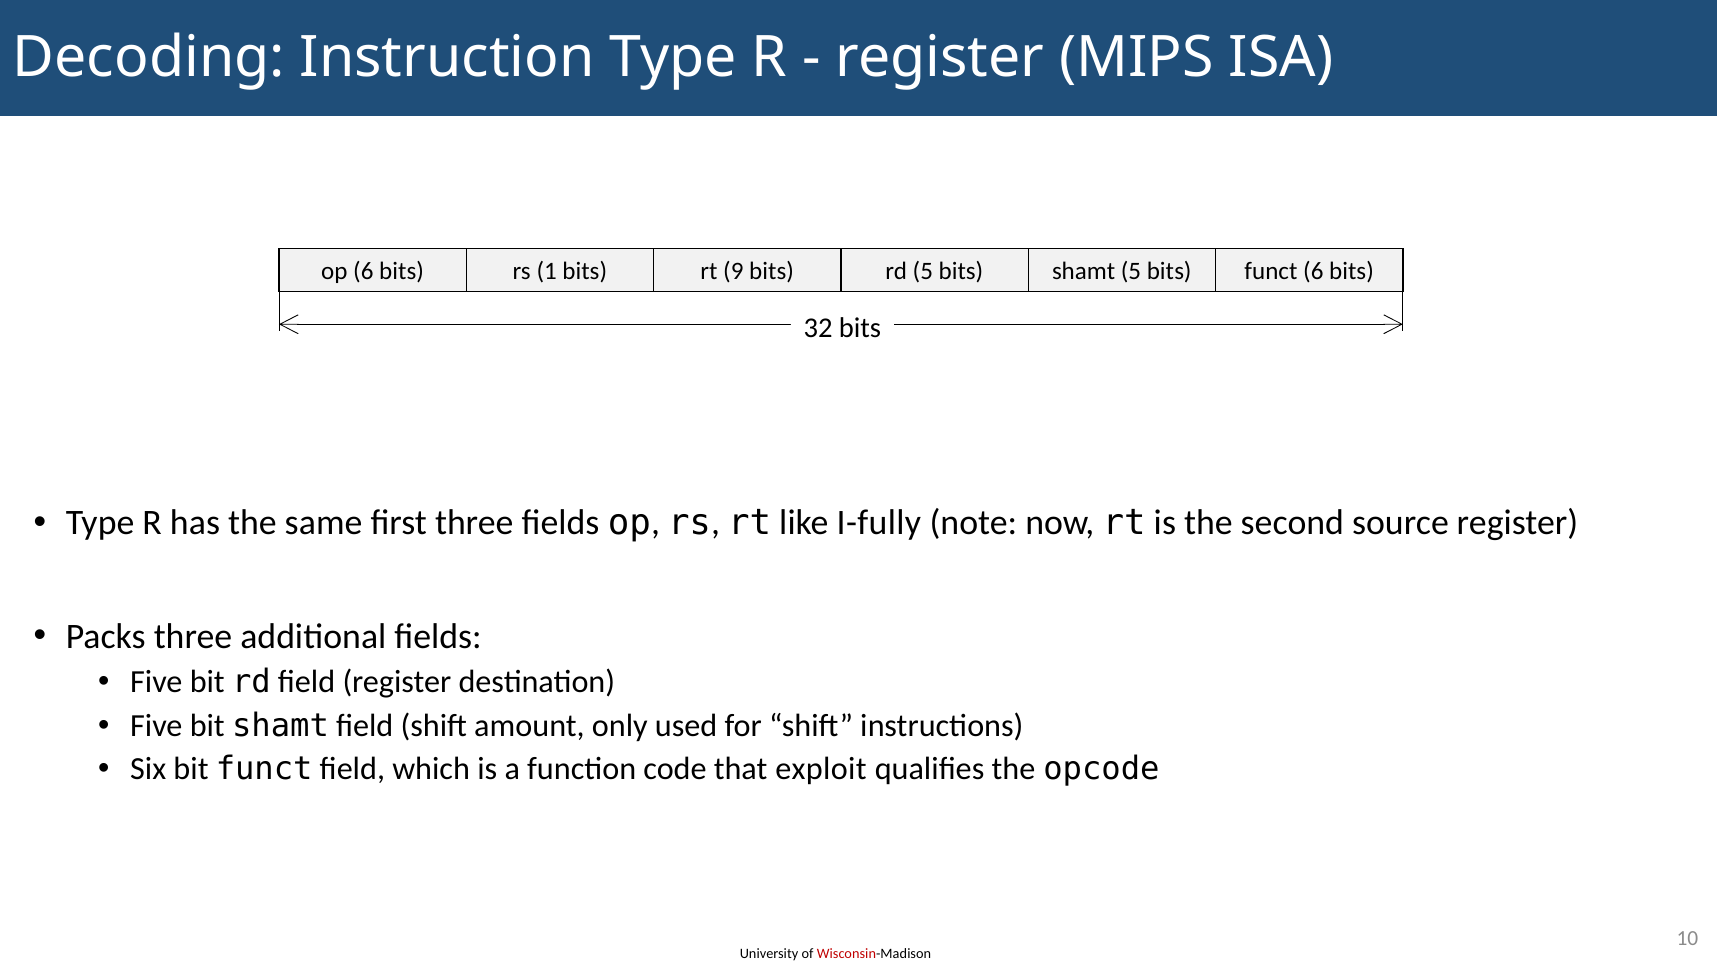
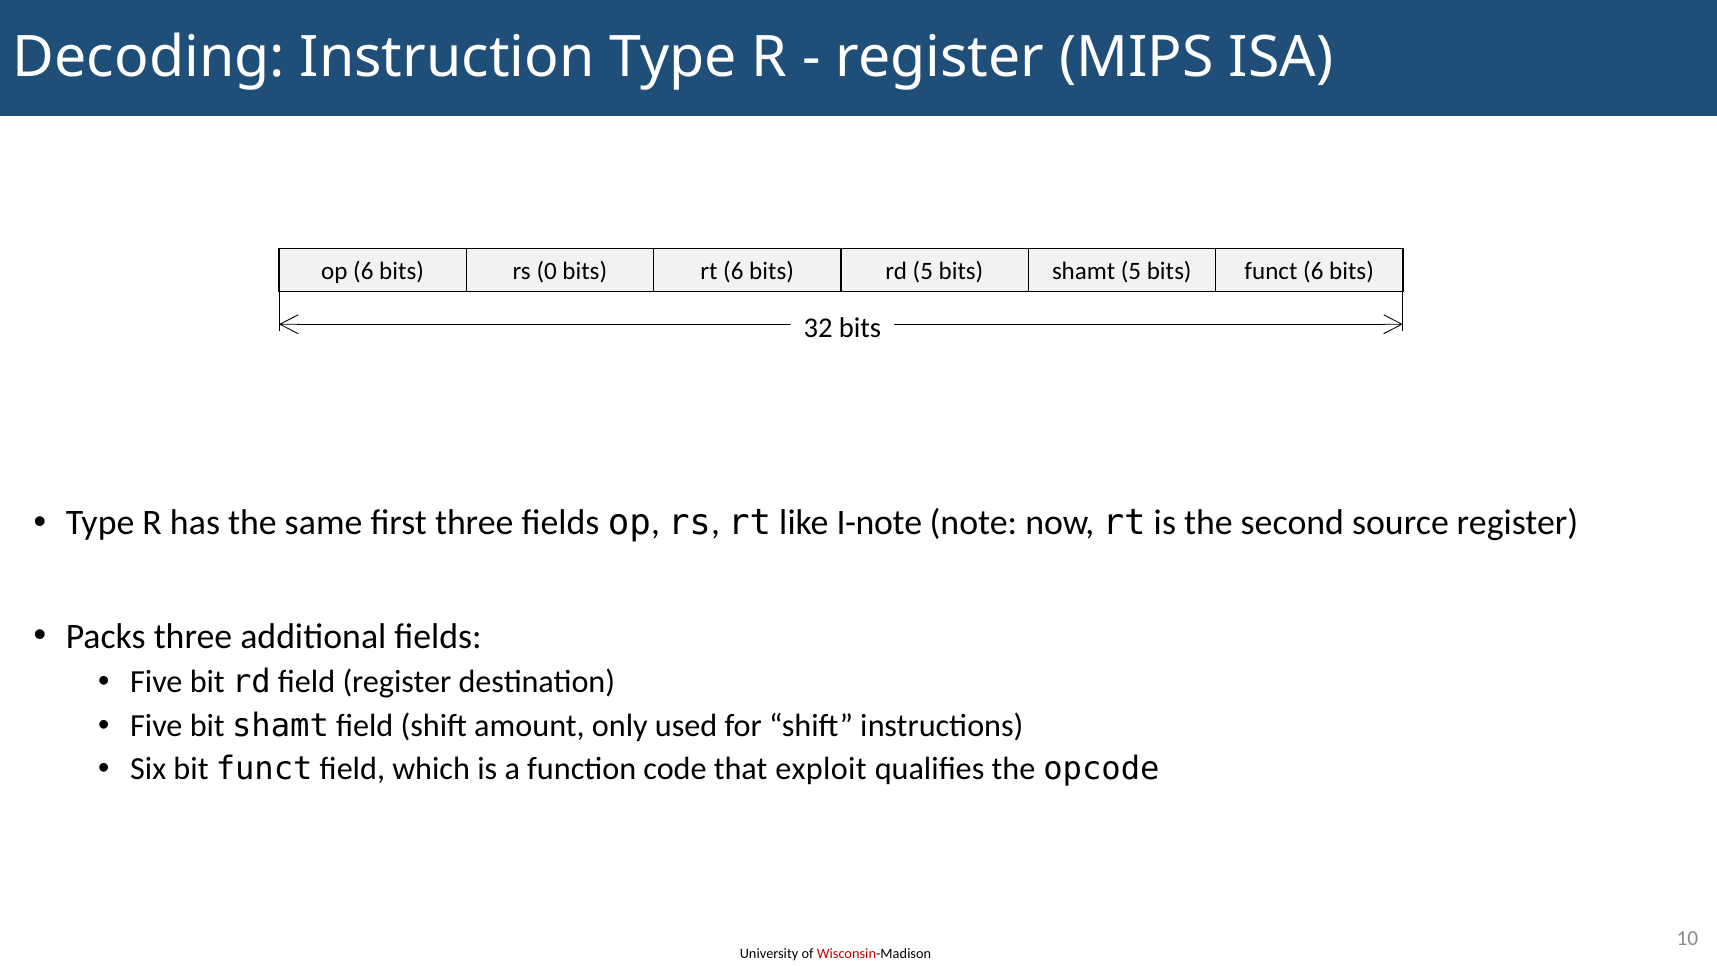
1: 1 -> 0
rt 9: 9 -> 6
I-fully: I-fully -> I-note
